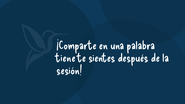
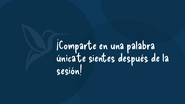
tiene: tiene -> única
